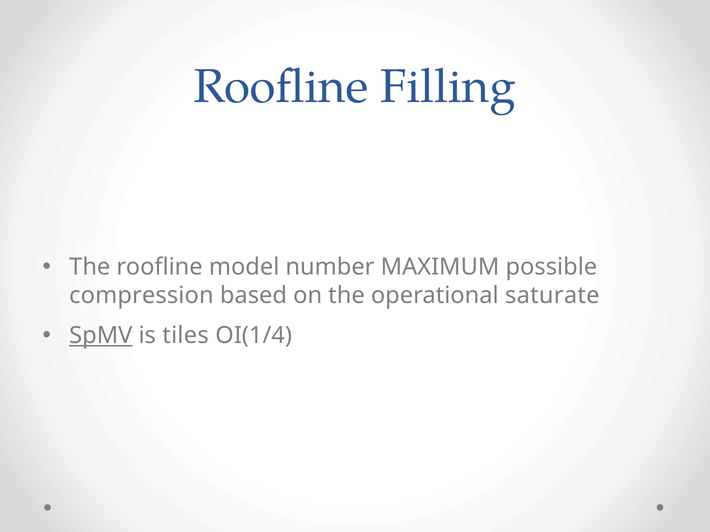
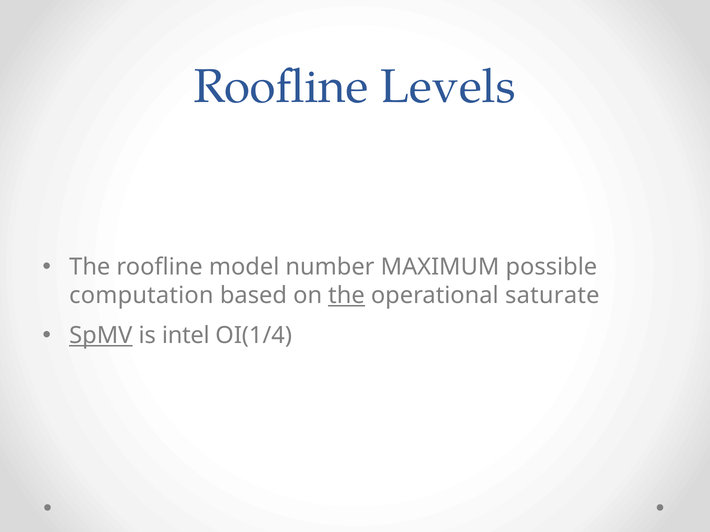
Filling: Filling -> Levels
compression: compression -> computation
the at (346, 296) underline: none -> present
tiles: tiles -> intel
